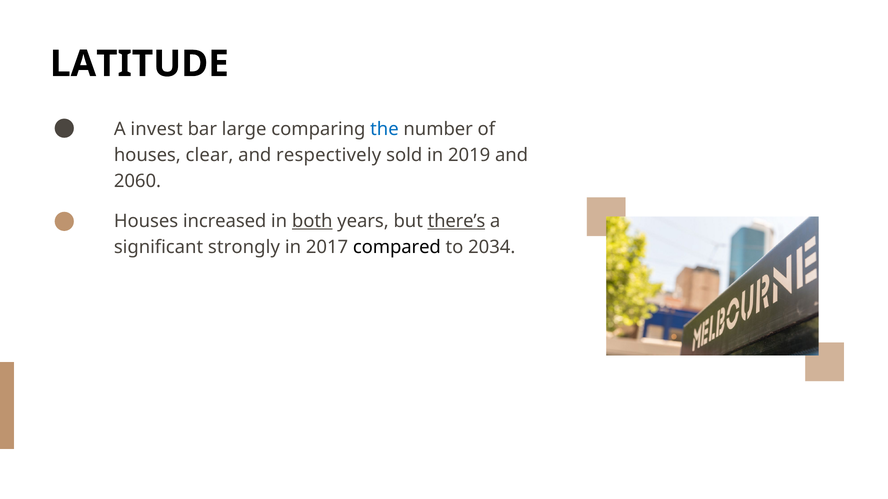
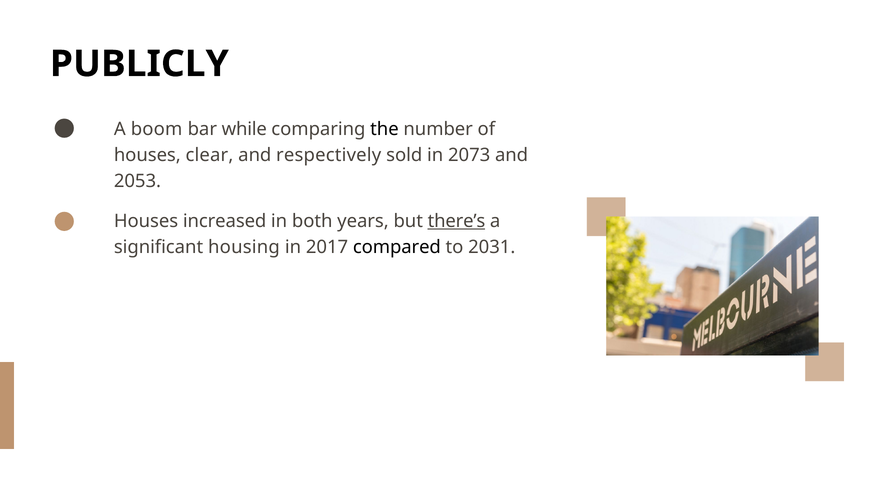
LATITUDE: LATITUDE -> PUBLICLY
invest: invest -> boom
large: large -> while
the colour: blue -> black
2019: 2019 -> 2073
2060: 2060 -> 2053
both underline: present -> none
strongly: strongly -> housing
2034: 2034 -> 2031
